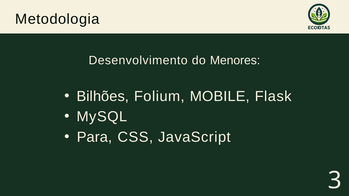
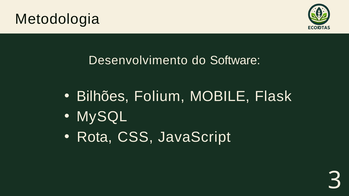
Menores: Menores -> Software
Para: Para -> Rota
